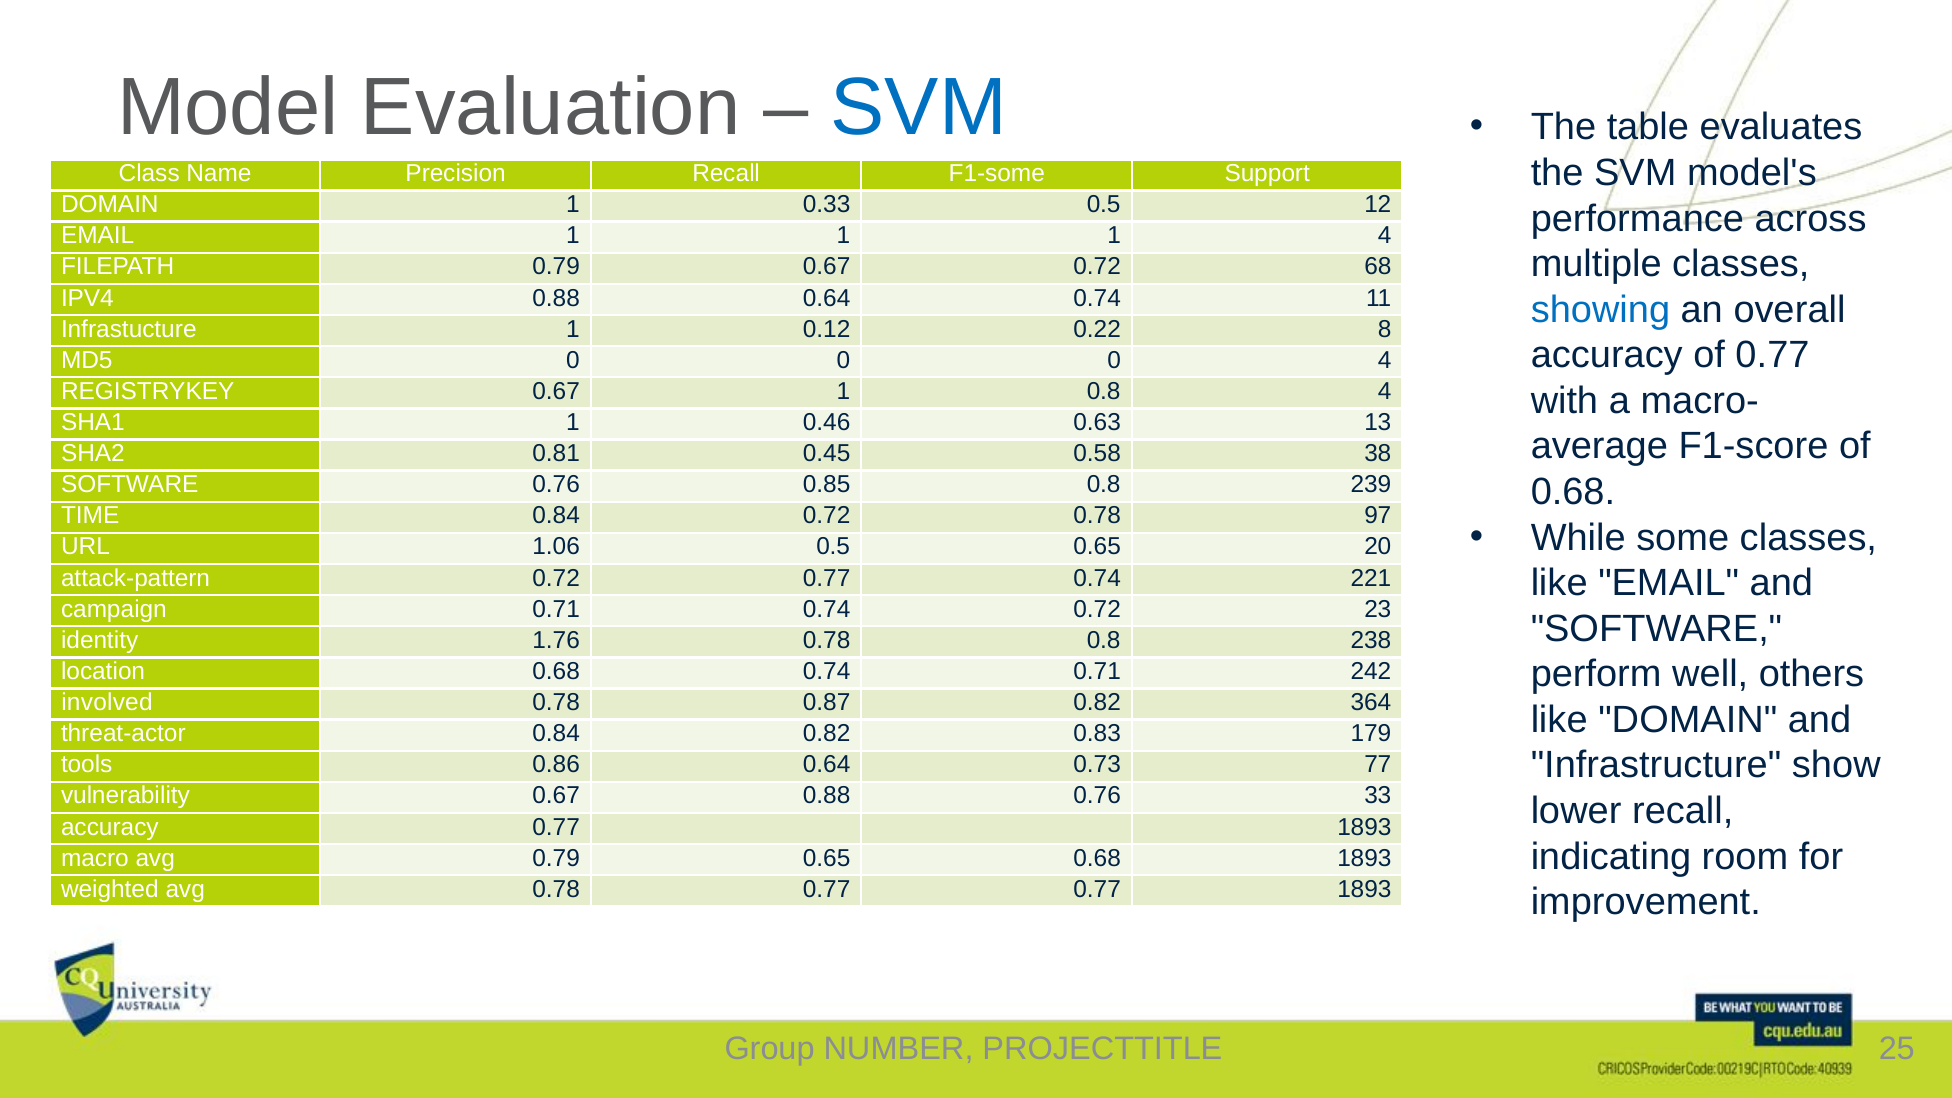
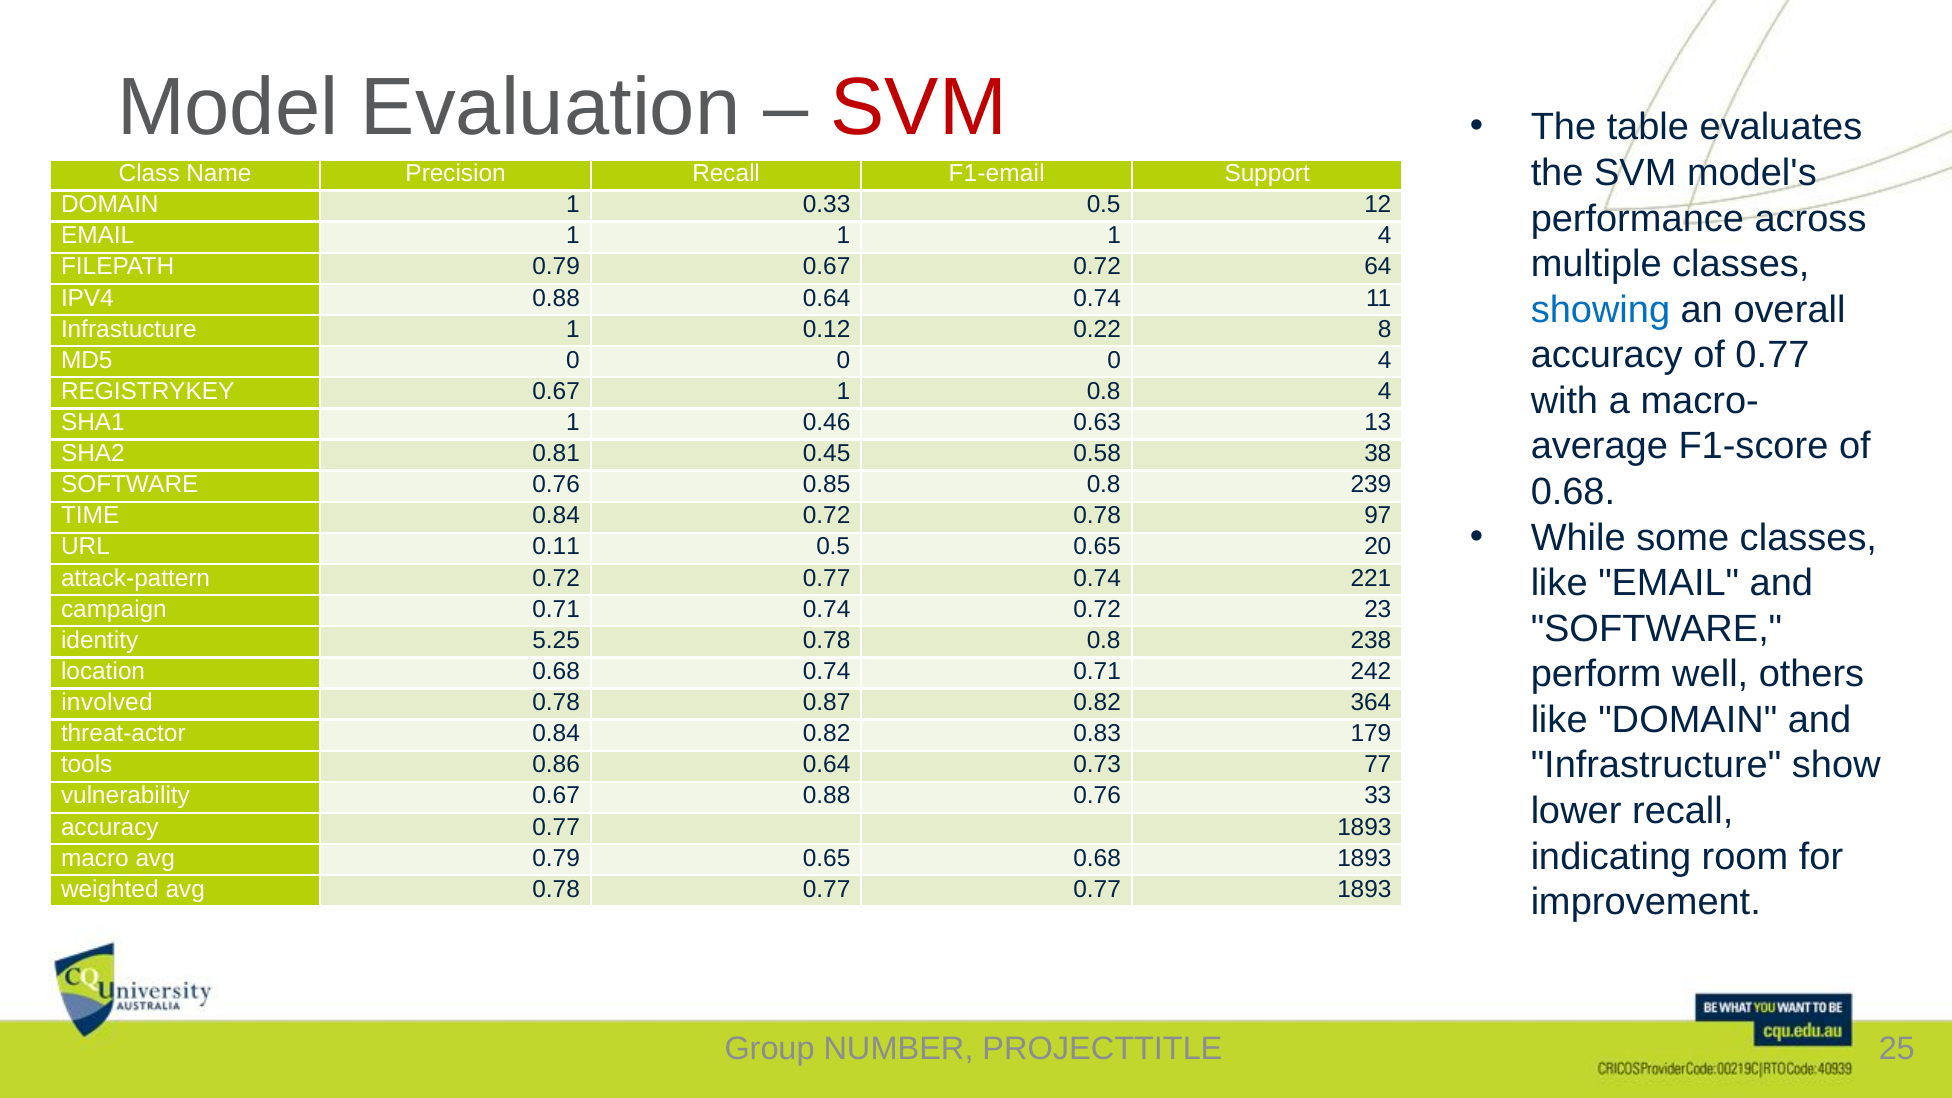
SVM at (919, 108) colour: blue -> red
F1-some: F1-some -> F1-email
68: 68 -> 64
1.06: 1.06 -> 0.11
1.76: 1.76 -> 5.25
